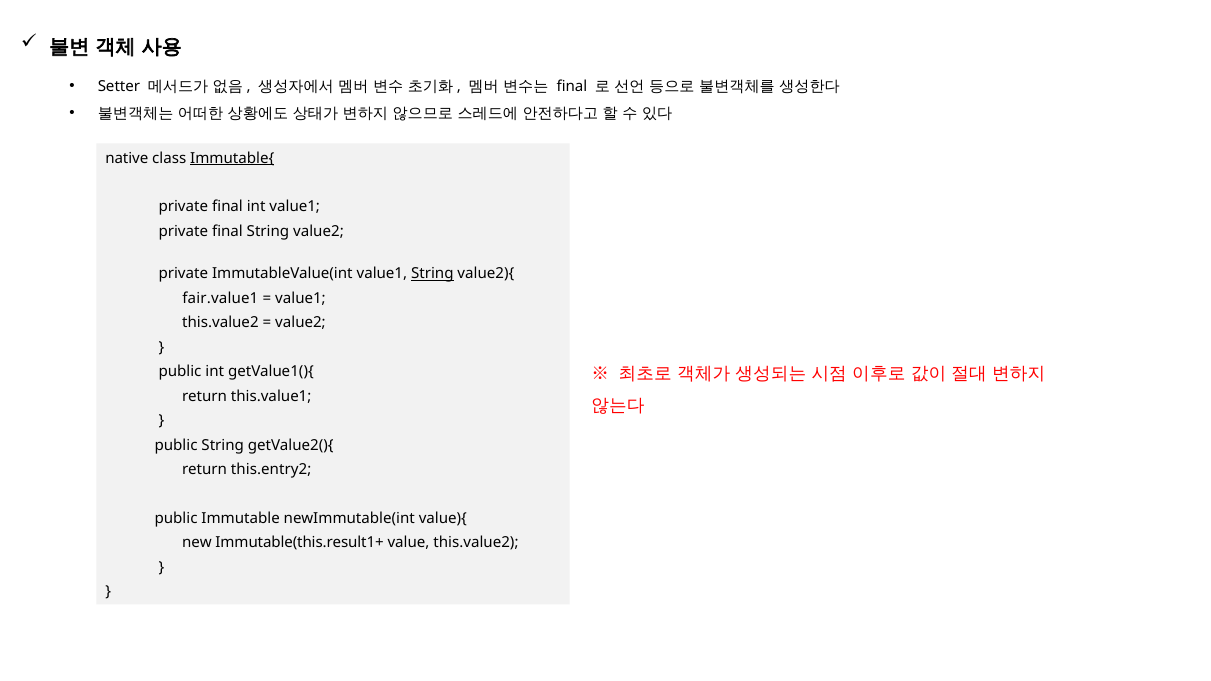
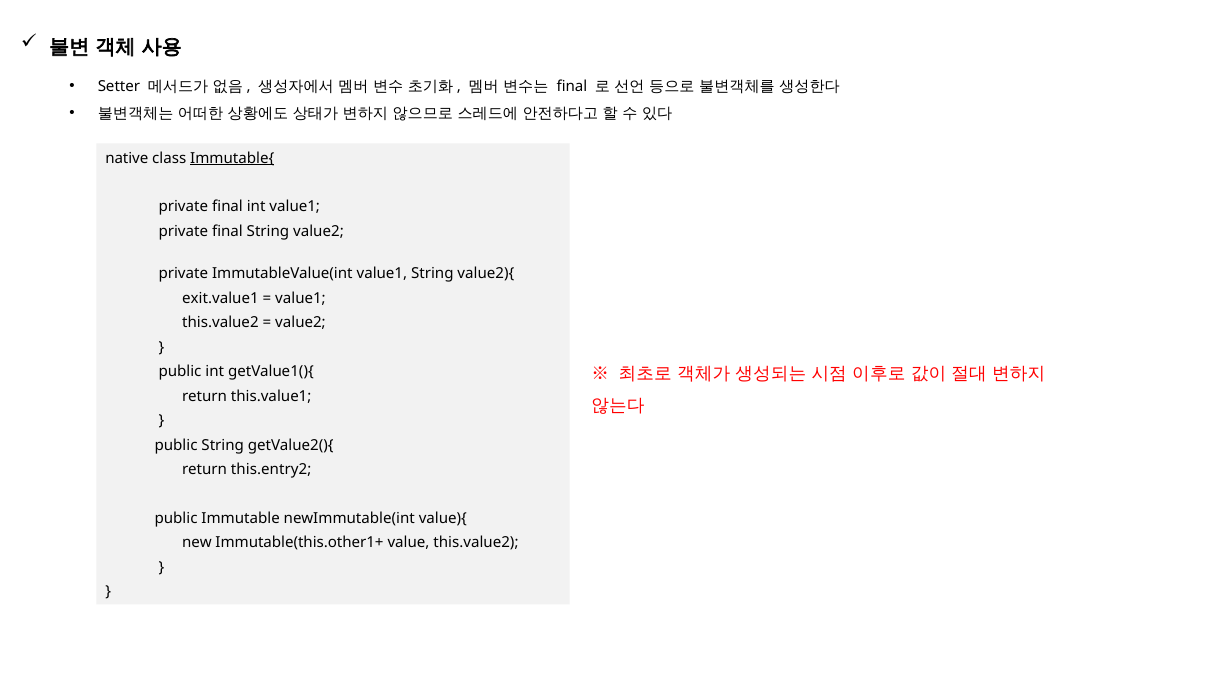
String at (432, 274) underline: present -> none
fair.value1: fair.value1 -> exit.value1
Immutable(this.result1+: Immutable(this.result1+ -> Immutable(this.other1+
